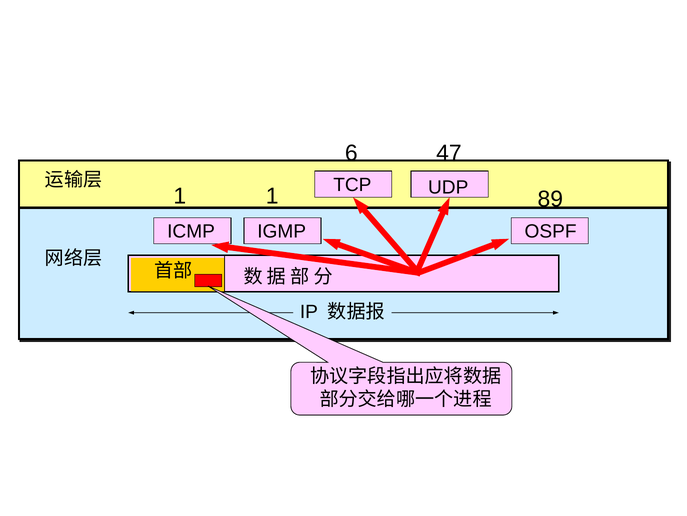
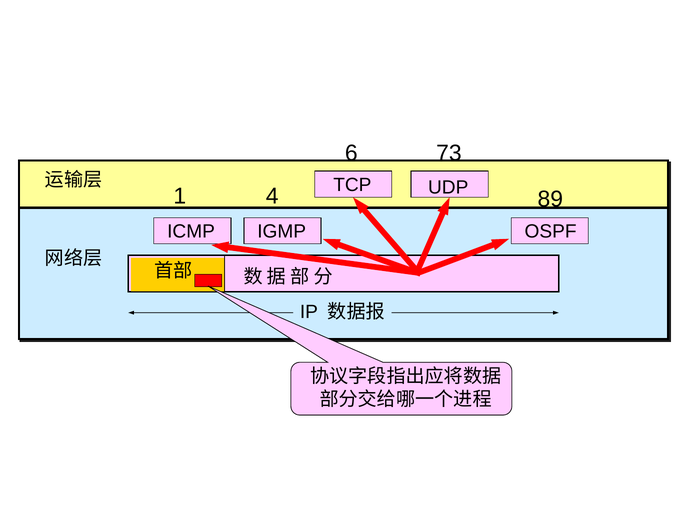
47: 47 -> 73
1 1: 1 -> 4
